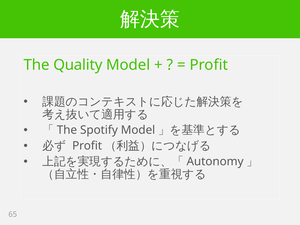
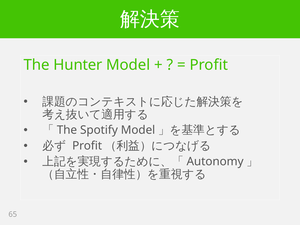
Quality: Quality -> Hunter
